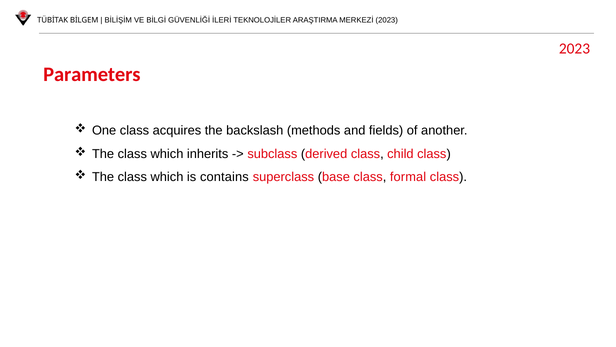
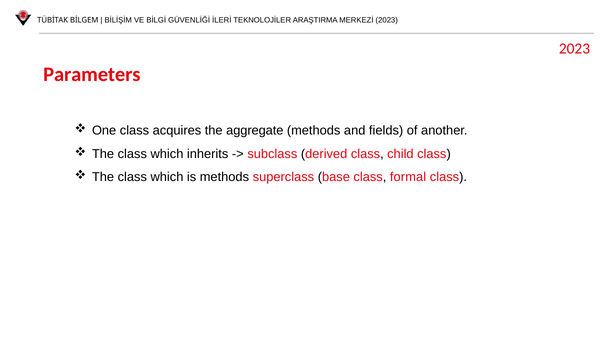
backslash: backslash -> aggregate
is contains: contains -> methods
